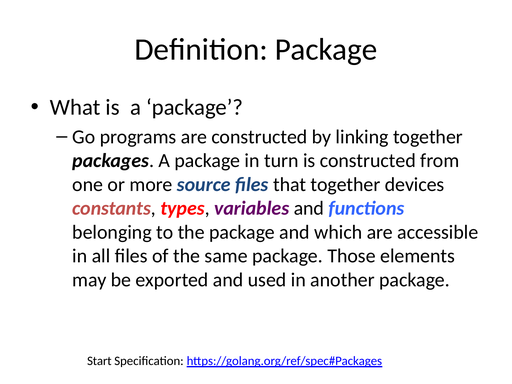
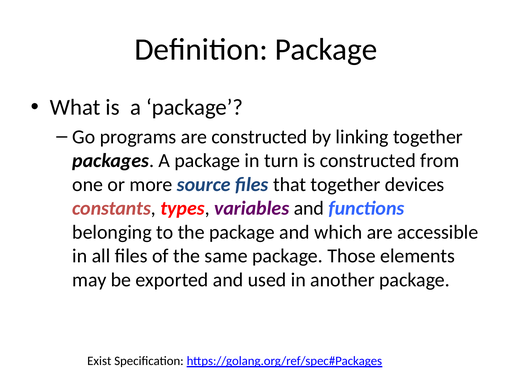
Start: Start -> Exist
